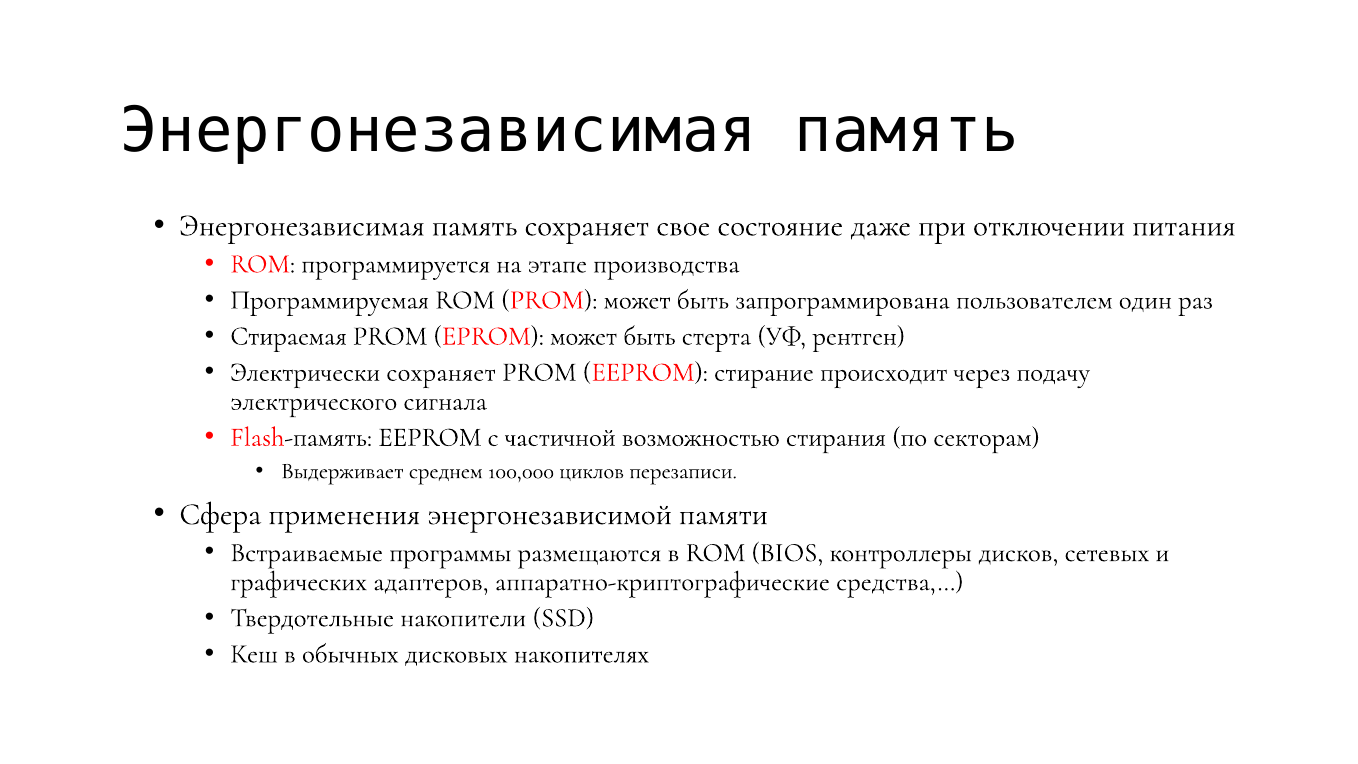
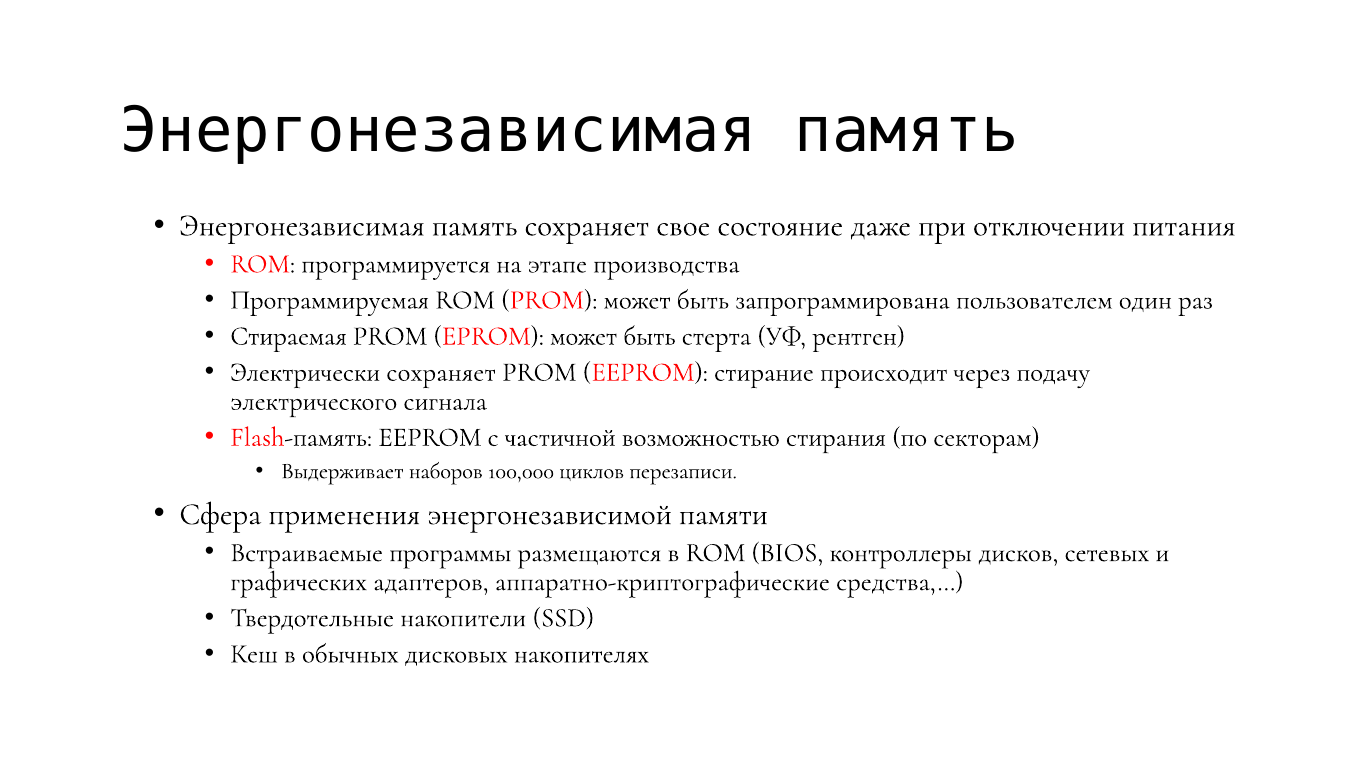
среднем: среднем -> наборов
